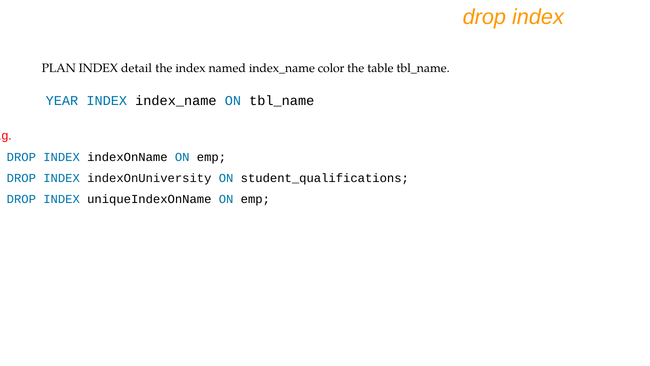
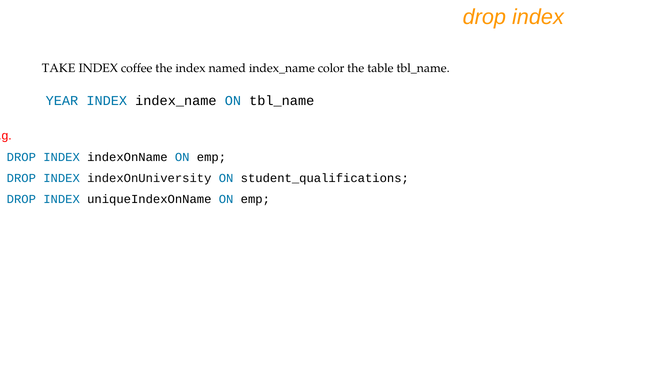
PLAN: PLAN -> TAKE
detail: detail -> coffee
